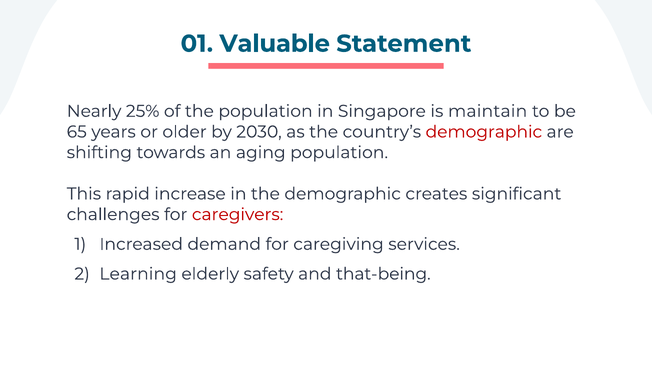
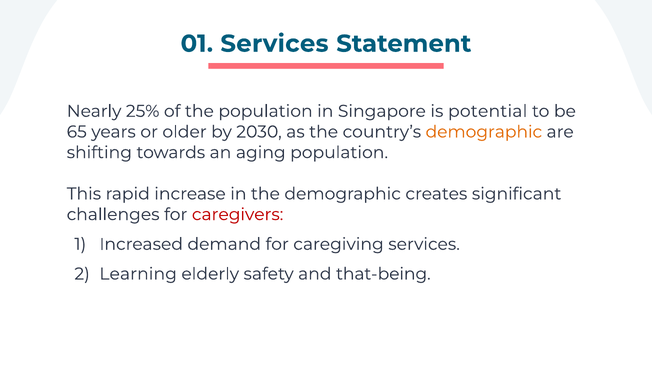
01 Valuable: Valuable -> Services
maintain: maintain -> potential
demographic at (484, 132) colour: red -> orange
